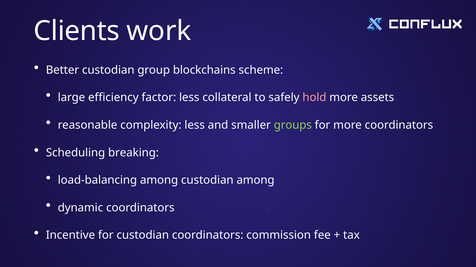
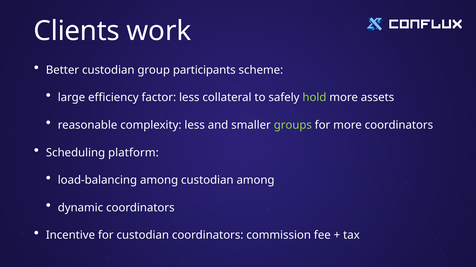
blockchains: blockchains -> participants
hold colour: pink -> light green
breaking: breaking -> platform
